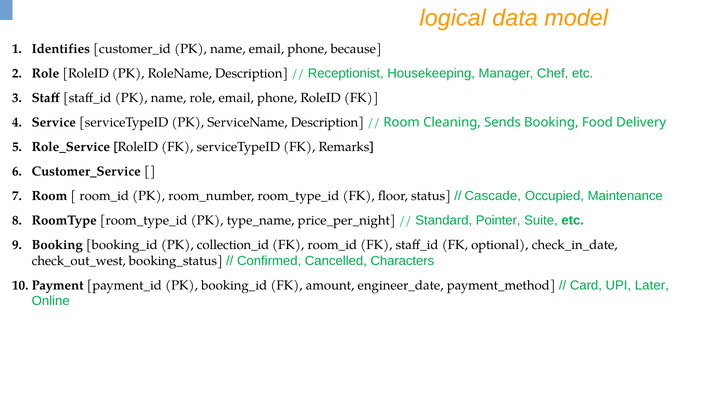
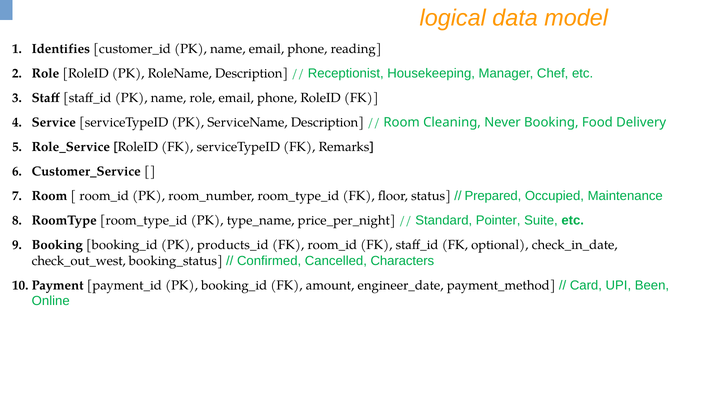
because: because -> reading
Sends: Sends -> Never
Cascade: Cascade -> Prepared
collection_id: collection_id -> products_id
Later: Later -> Been
